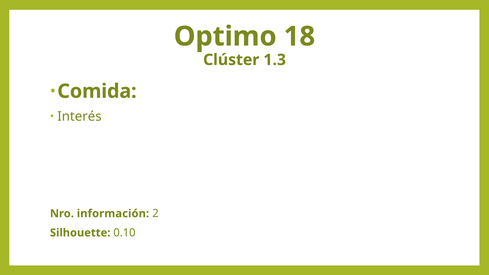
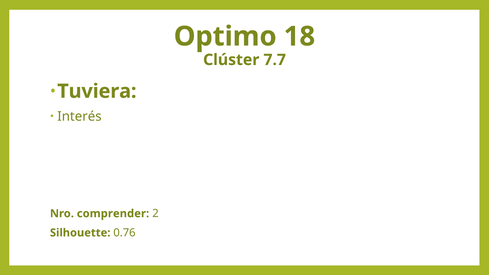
1.3: 1.3 -> 7.7
Comida: Comida -> Tuviera
información: información -> comprender
0.10: 0.10 -> 0.76
